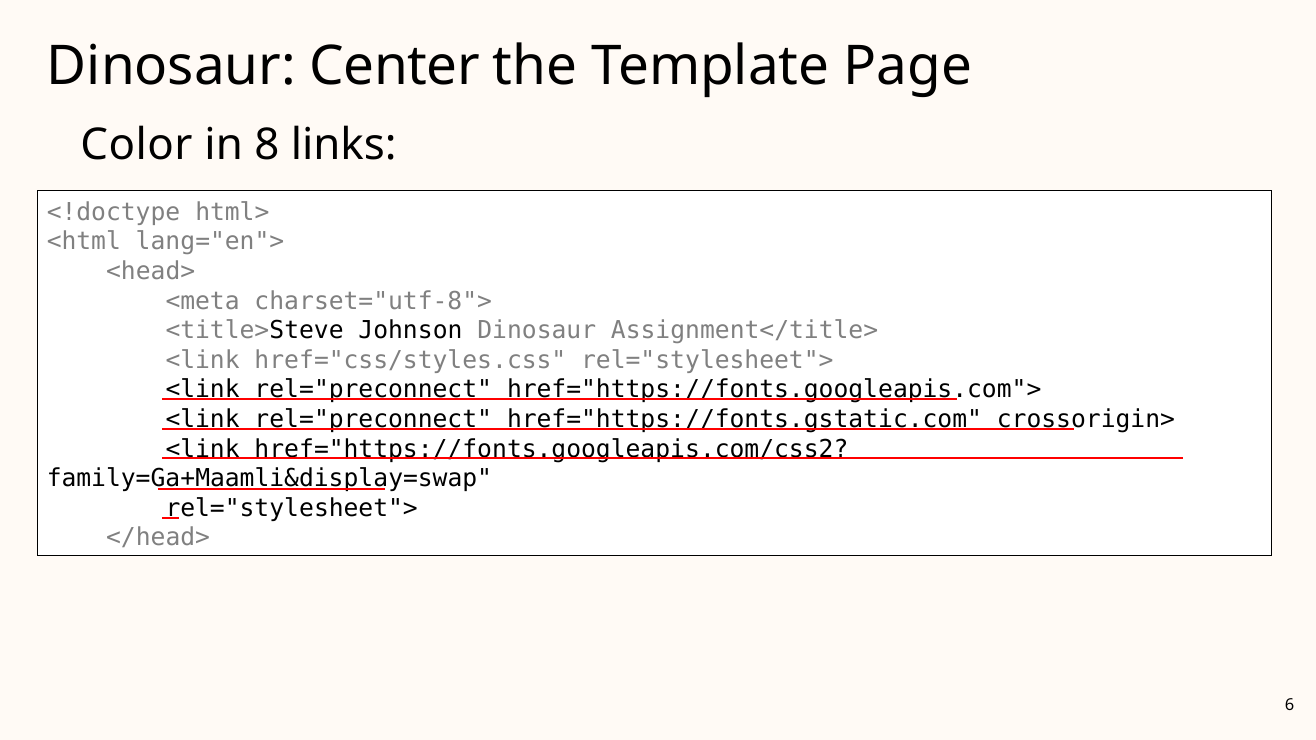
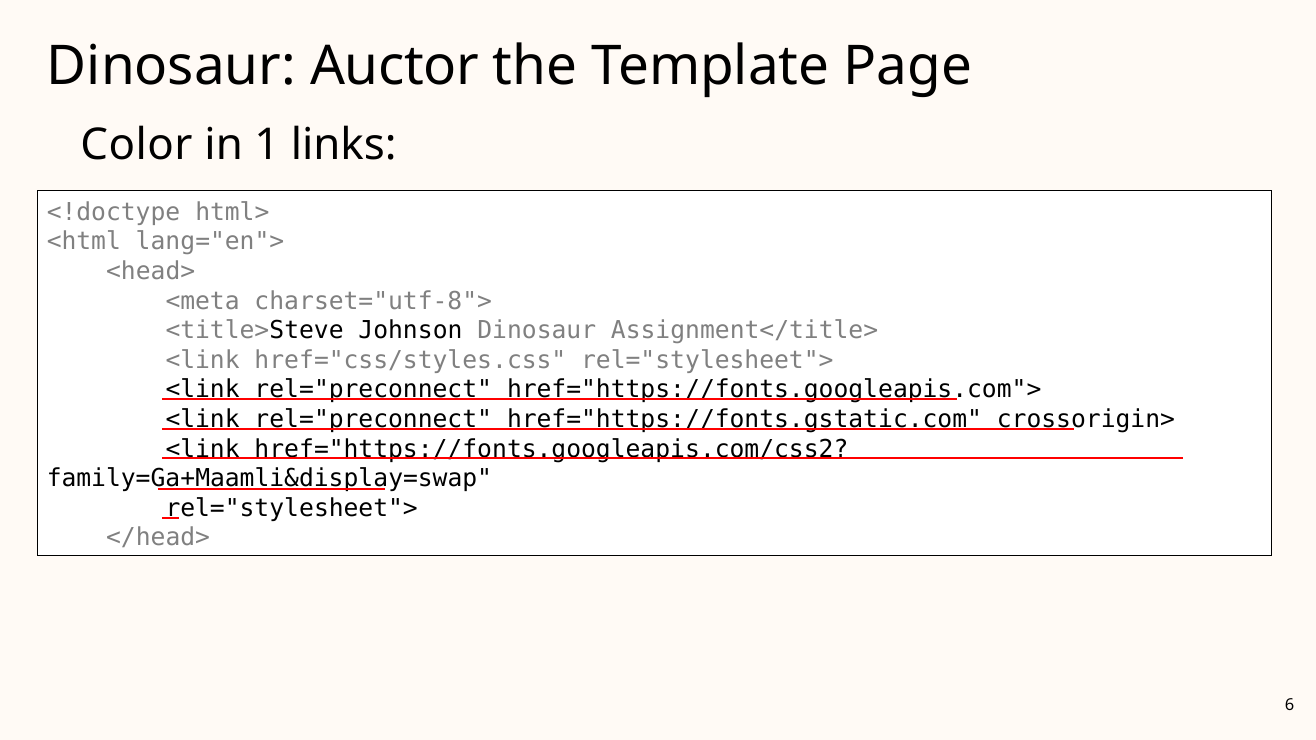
Center: Center -> Auctor
8: 8 -> 1
